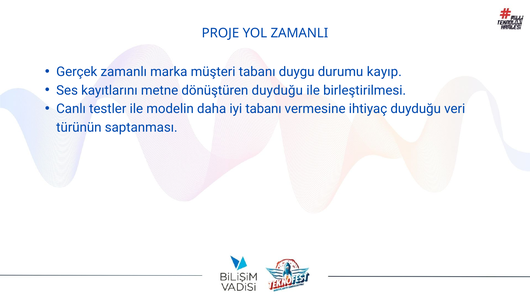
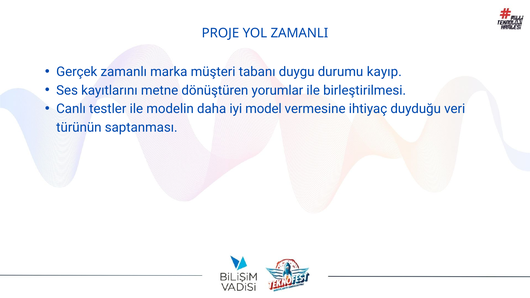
dönüştüren duyduğu: duyduğu -> yorumlar
iyi tabanı: tabanı -> model
